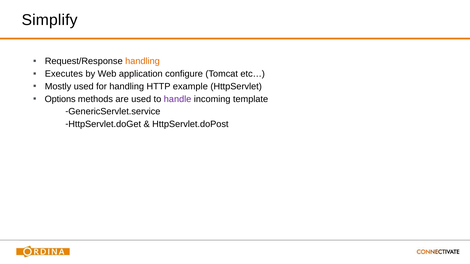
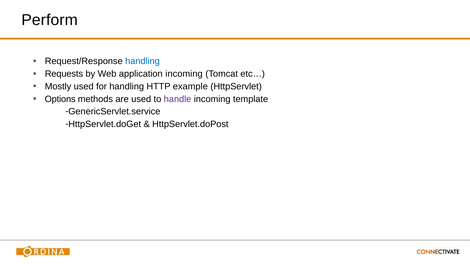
Simplify: Simplify -> Perform
handling at (142, 61) colour: orange -> blue
Executes: Executes -> Requests
application configure: configure -> incoming
